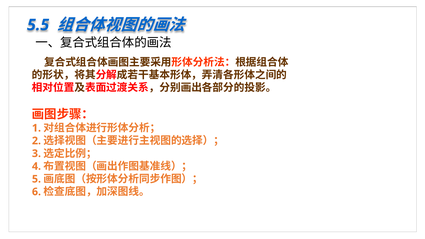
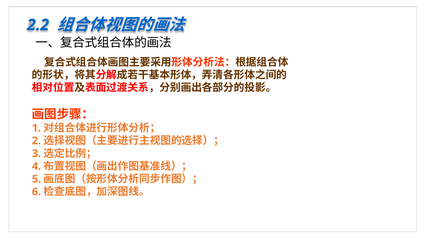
5.5: 5.5 -> 2.2
